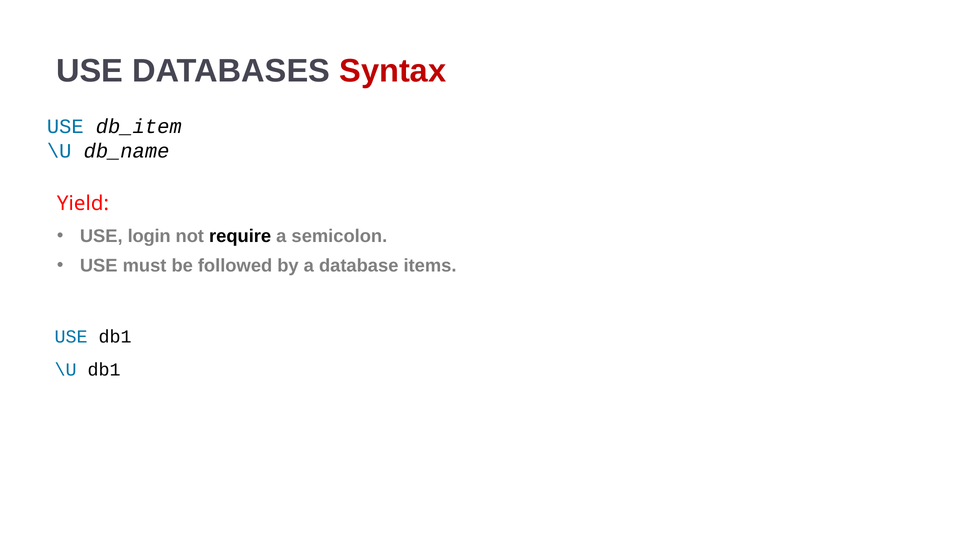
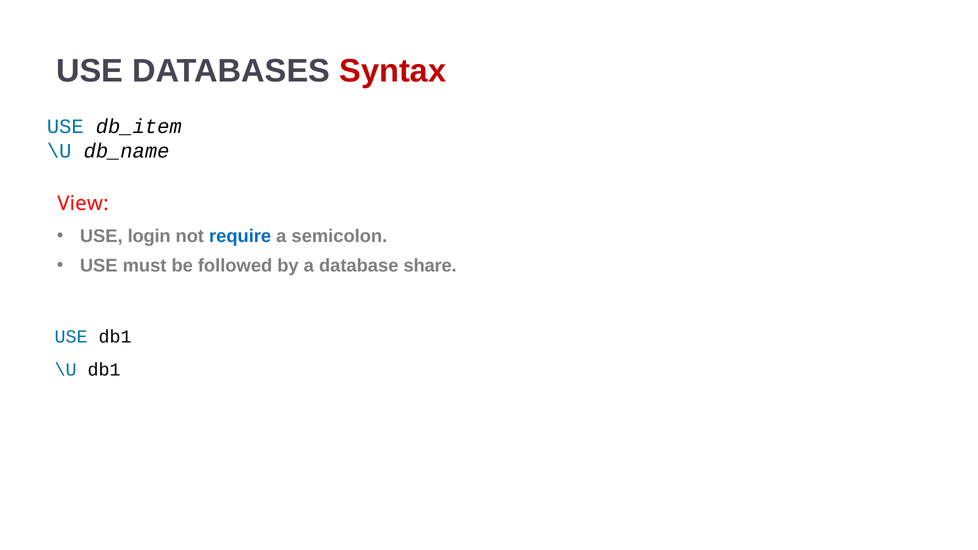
Yield: Yield -> View
require colour: black -> blue
items: items -> share
